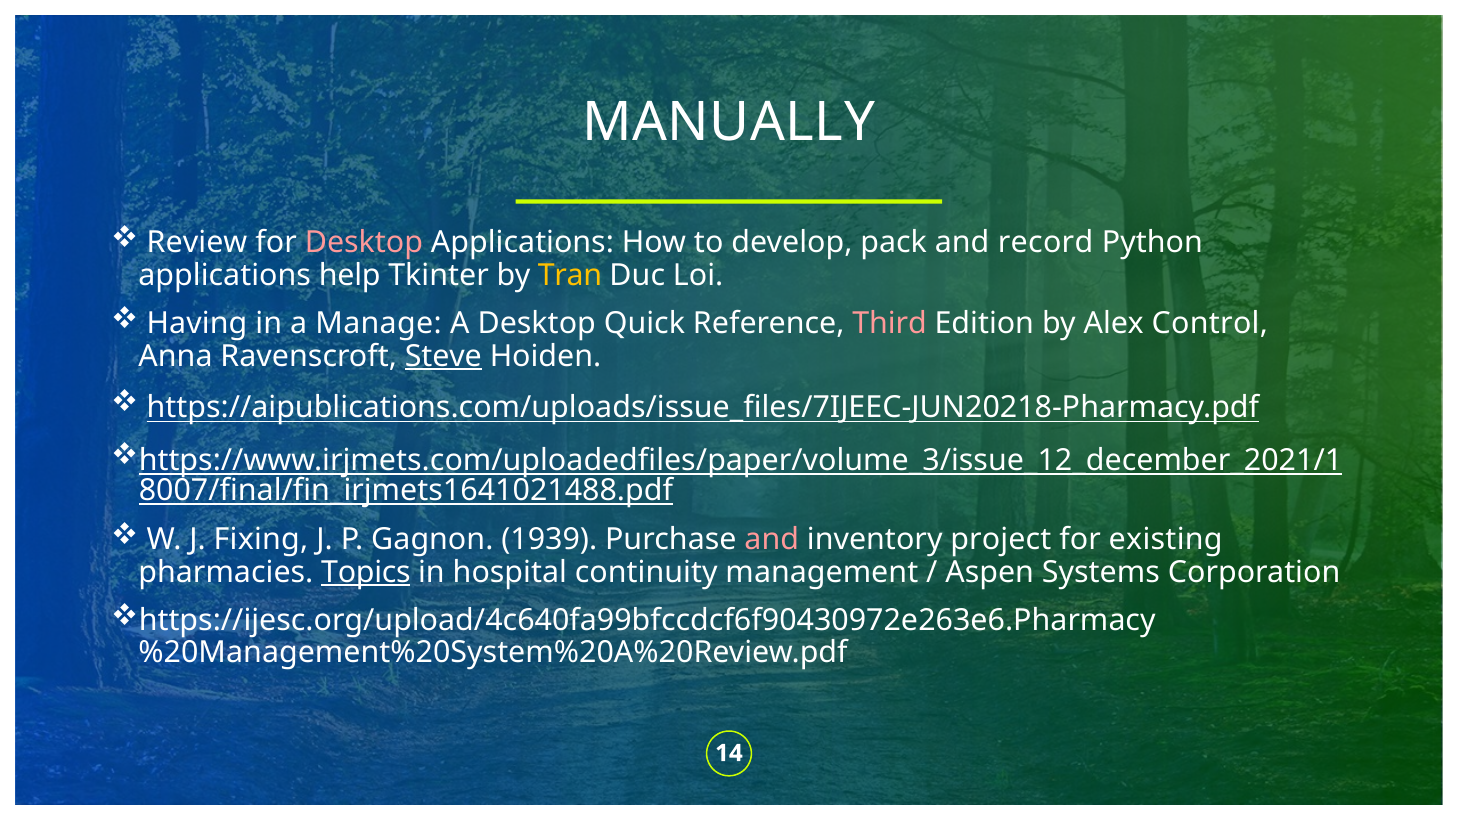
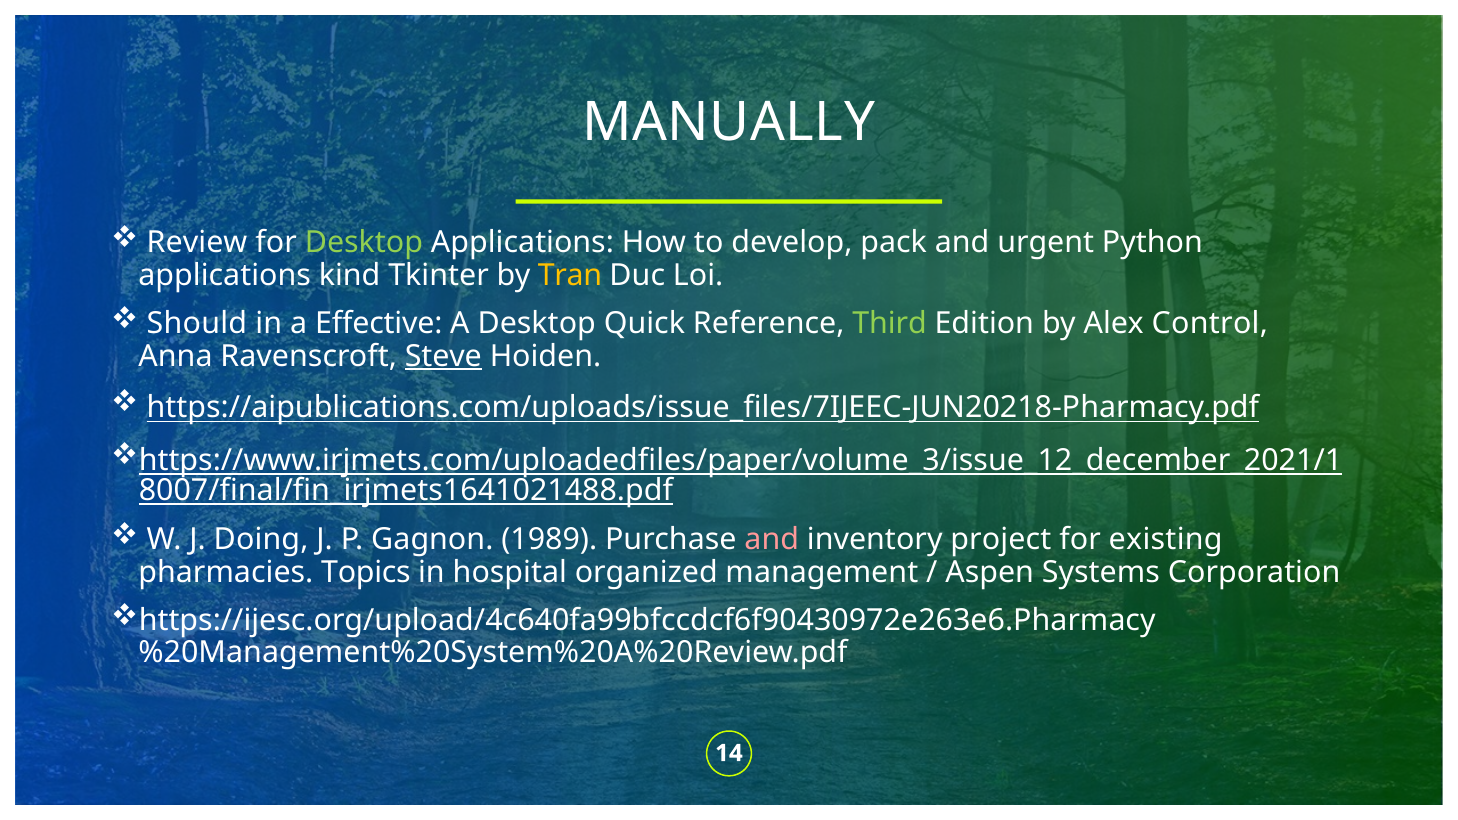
Desktop at (364, 242) colour: pink -> light green
record: record -> urgent
help: help -> kind
Having: Having -> Should
Manage: Manage -> Effective
Third colour: pink -> light green
Fixing: Fixing -> Doing
1939: 1939 -> 1989
Topics underline: present -> none
continuity: continuity -> organized
